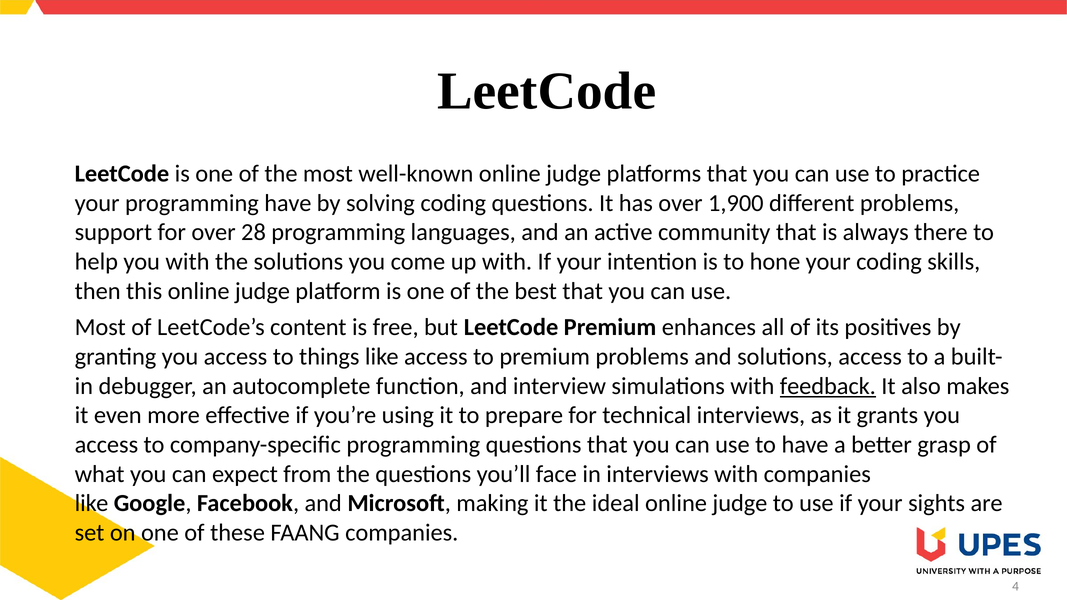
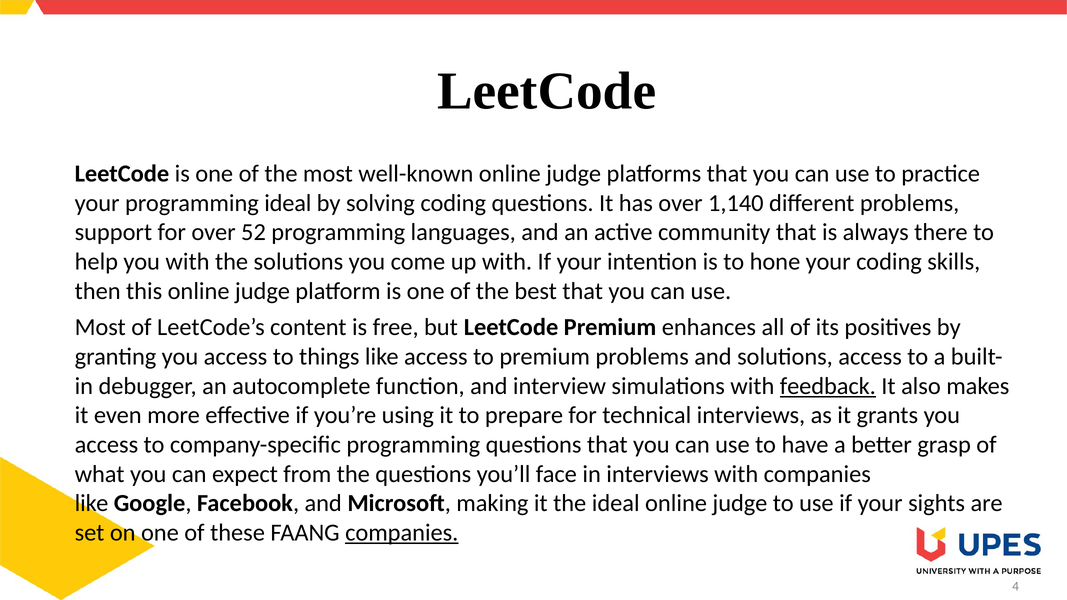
programming have: have -> ideal
1,900: 1,900 -> 1,140
28: 28 -> 52
companies at (402, 533) underline: none -> present
